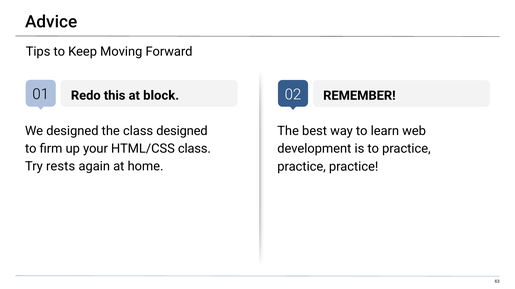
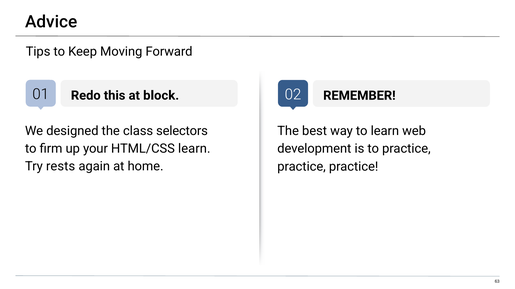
class designed: designed -> selectors
HTML/CSS class: class -> learn
